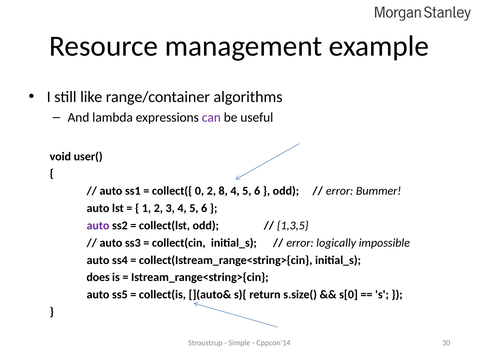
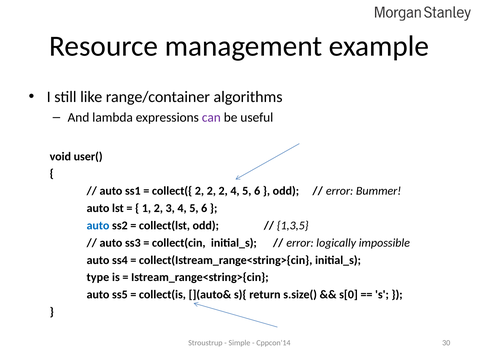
collect({ 0: 0 -> 2
8 at (223, 191): 8 -> 2
auto at (98, 226) colour: purple -> blue
does: does -> type
